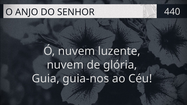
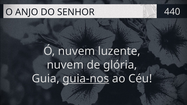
guia-nos underline: none -> present
